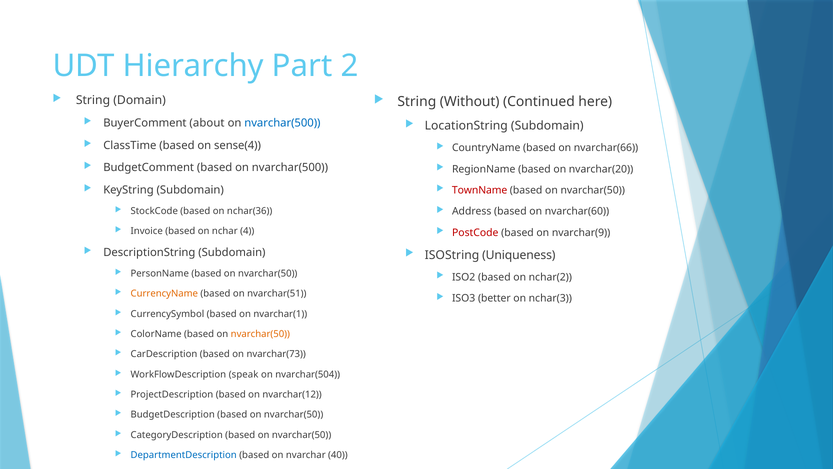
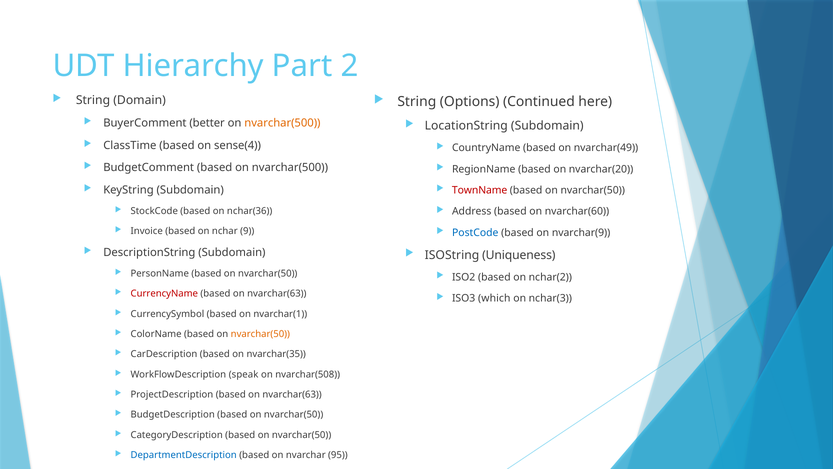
Without: Without -> Options
about: about -> better
nvarchar(500 at (282, 123) colour: blue -> orange
nvarchar(66: nvarchar(66 -> nvarchar(49
4: 4 -> 9
PostCode colour: red -> blue
CurrencyName colour: orange -> red
nvarchar(51 at (277, 293): nvarchar(51 -> nvarchar(63
better: better -> which
nvarchar(73: nvarchar(73 -> nvarchar(35
nvarchar(504: nvarchar(504 -> nvarchar(508
ProjectDescription based on nvarchar(12: nvarchar(12 -> nvarchar(63
40: 40 -> 95
